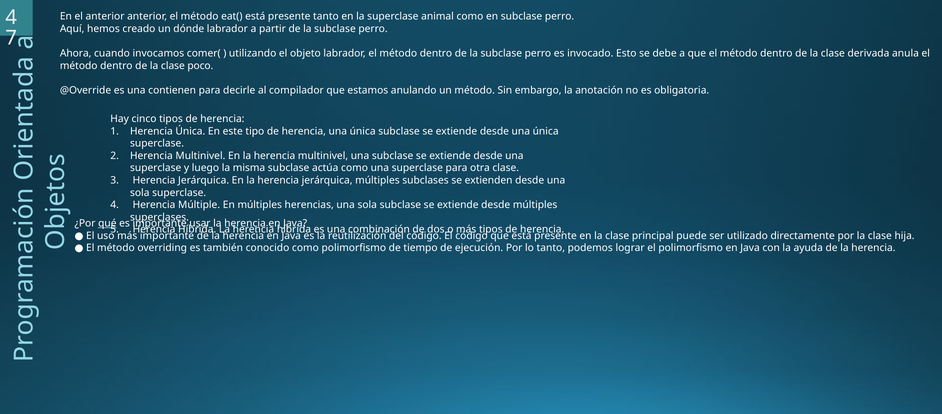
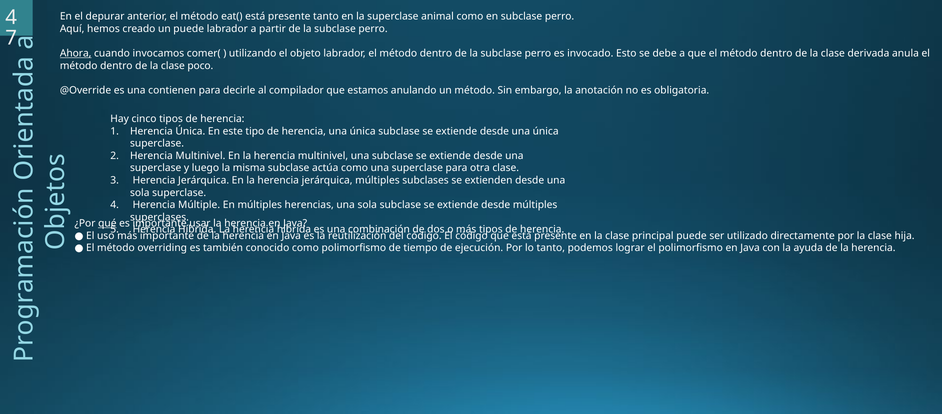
el anterior: anterior -> depurar
un dónde: dónde -> puede
Ahora underline: none -> present
